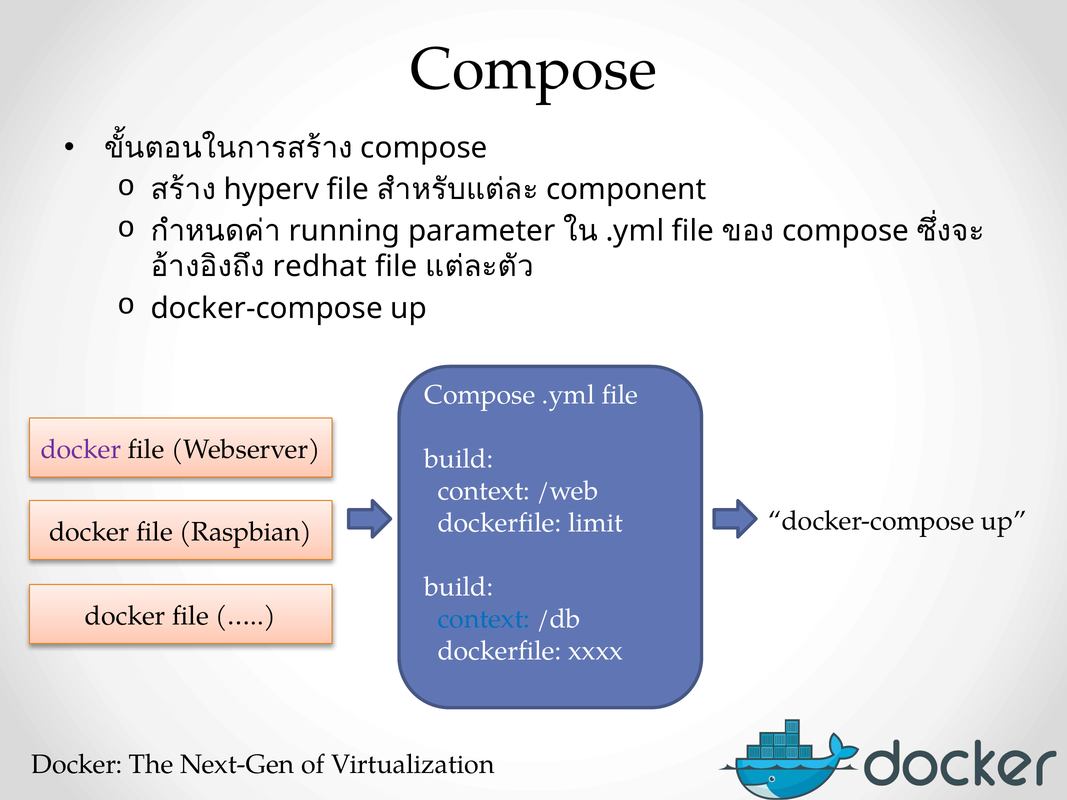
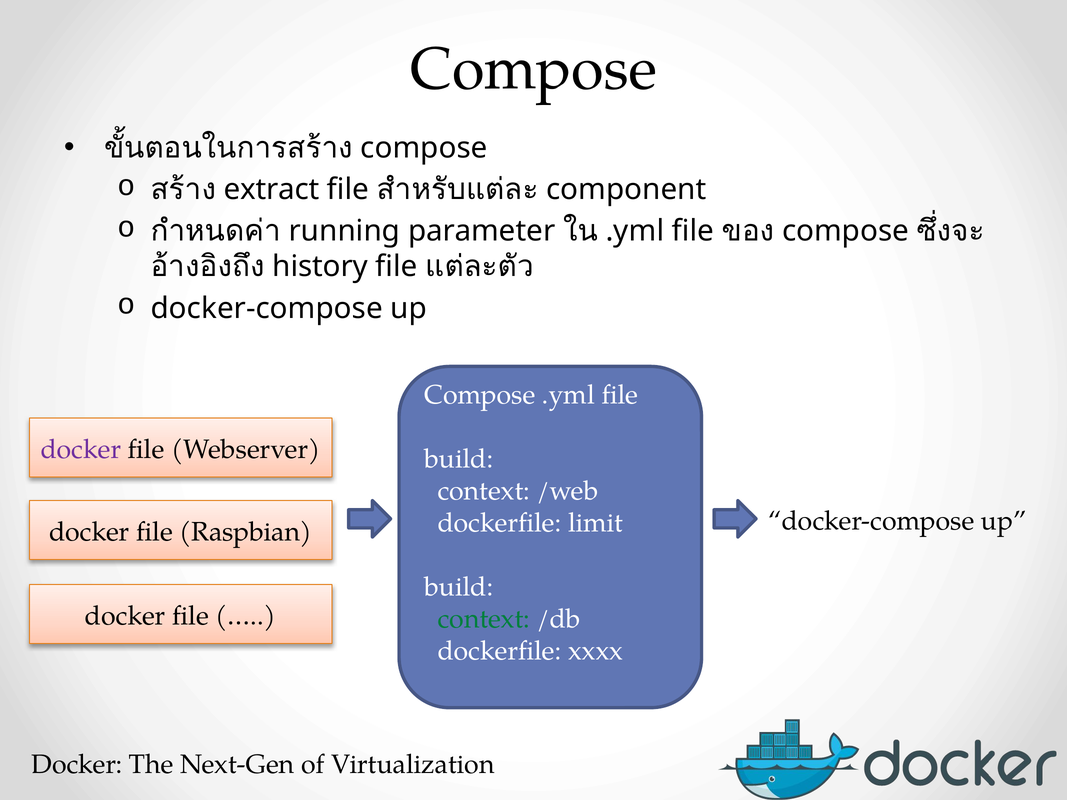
hyperv: hyperv -> extract
redhat: redhat -> history
context at (484, 619) colour: blue -> green
